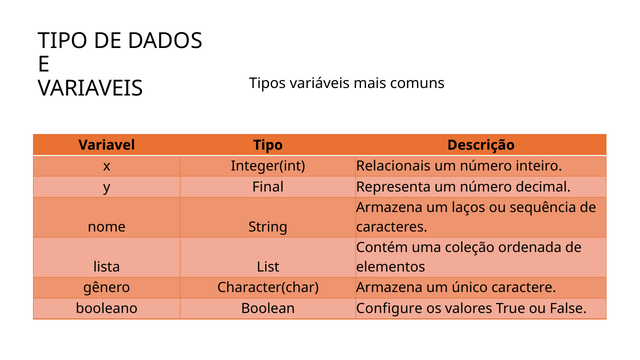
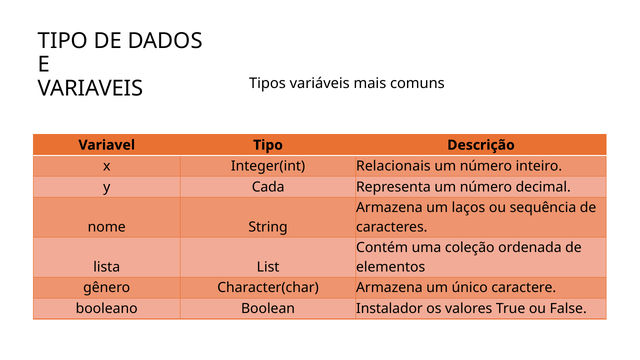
Final: Final -> Cada
Configure: Configure -> Instalador
